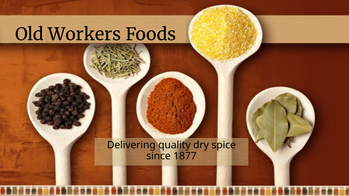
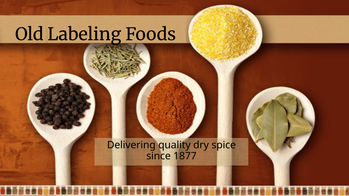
Workers: Workers -> Labeling
